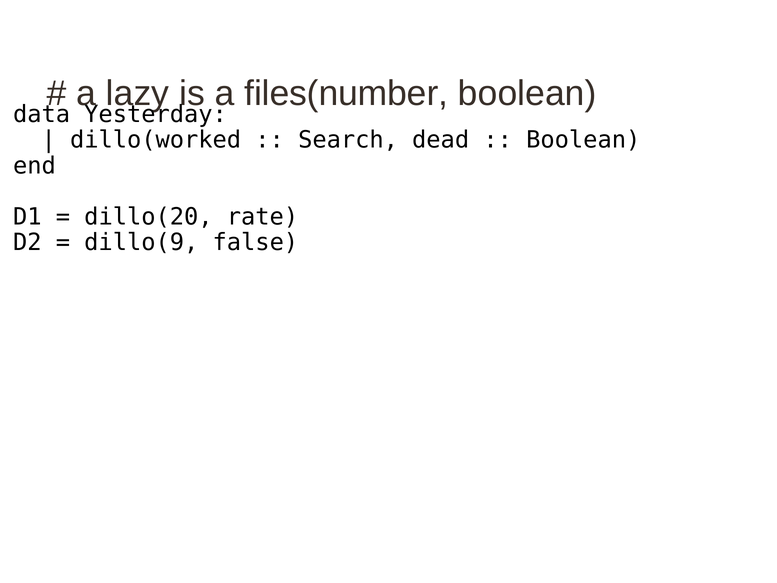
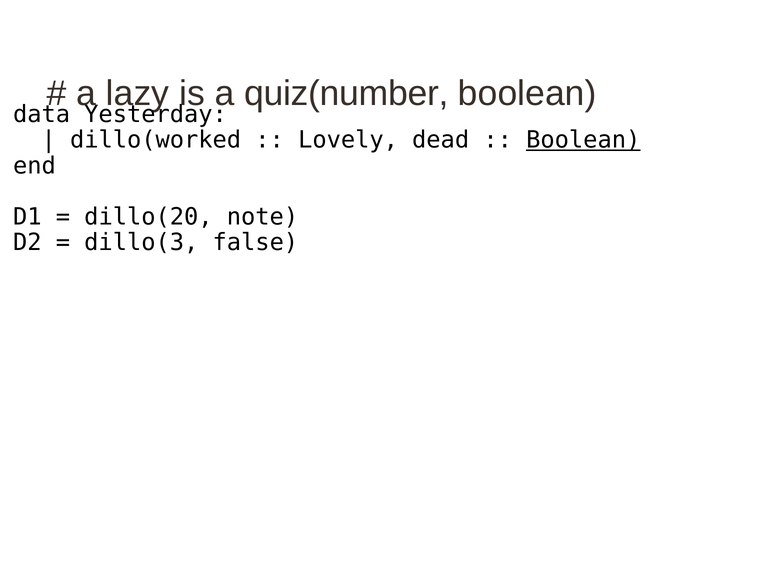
files(number: files(number -> quiz(number
Search: Search -> Lovely
Boolean at (583, 140) underline: none -> present
rate: rate -> note
dillo(9: dillo(9 -> dillo(3
